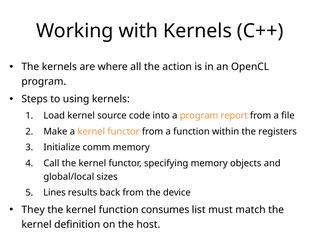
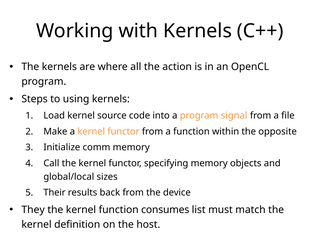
report: report -> signal
registers: registers -> opposite
Lines: Lines -> Their
